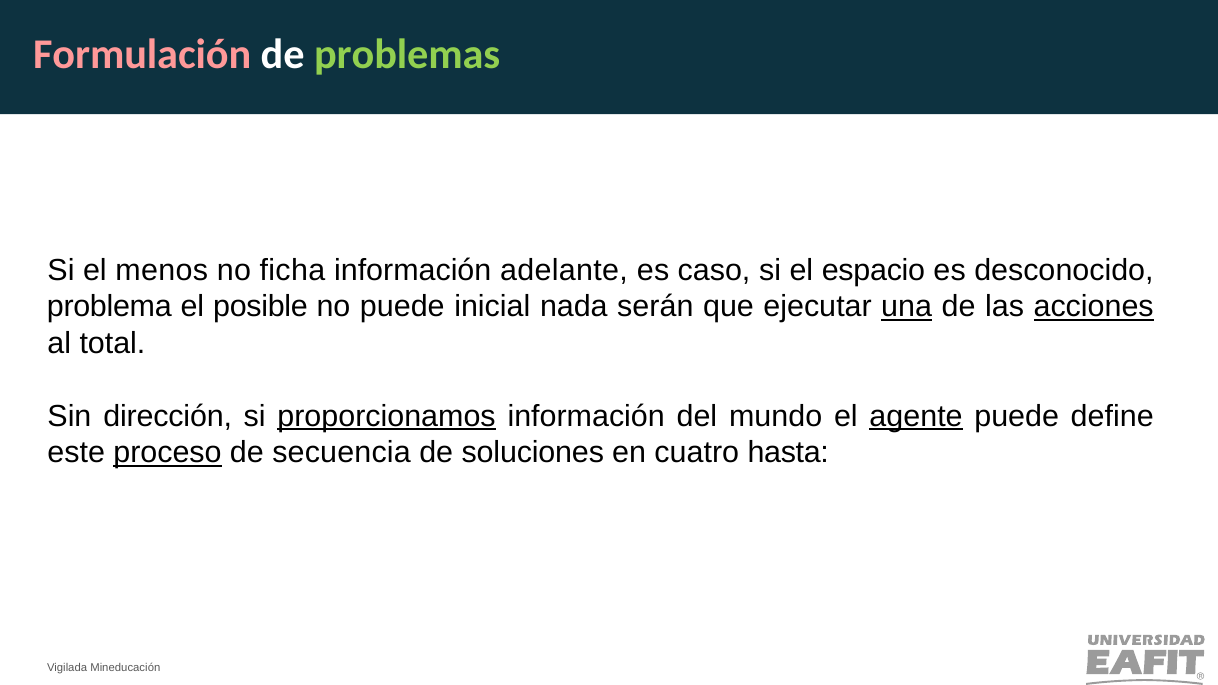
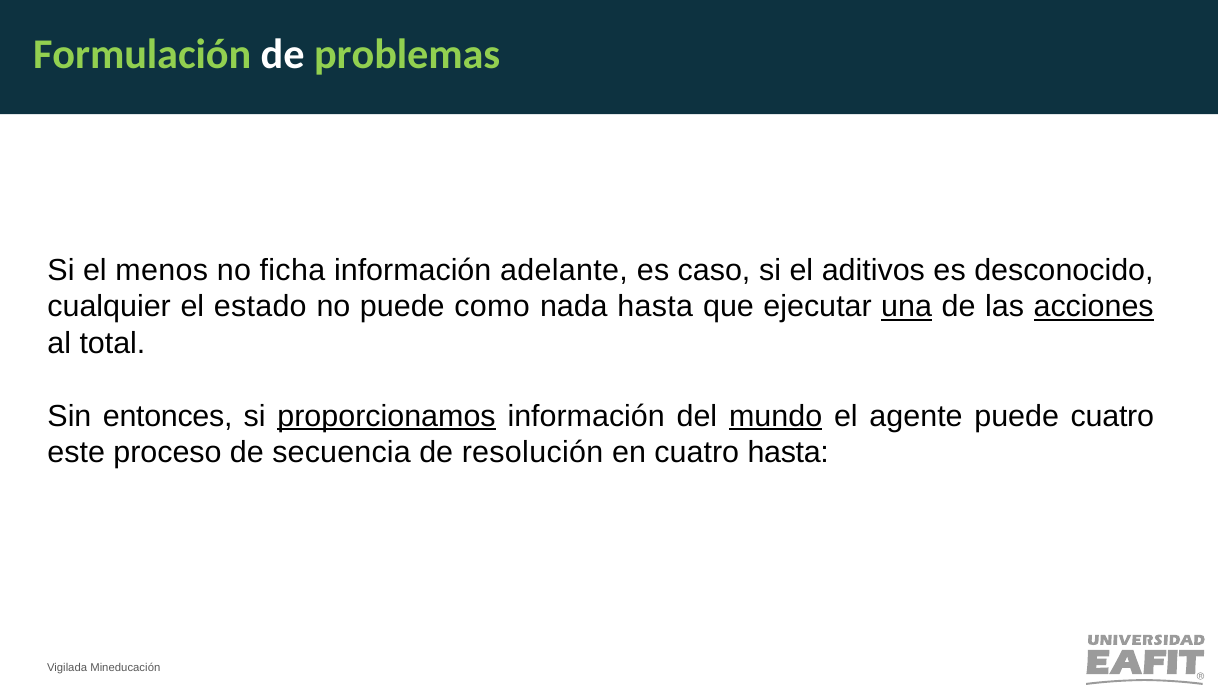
Formulación colour: pink -> light green
espacio: espacio -> aditivos
problema: problema -> cualquier
posible: posible -> estado
inicial: inicial -> como
nada serán: serán -> hasta
dirección: dirección -> entonces
mundo underline: none -> present
agente underline: present -> none
puede define: define -> cuatro
proceso underline: present -> none
soluciones: soluciones -> resolución
